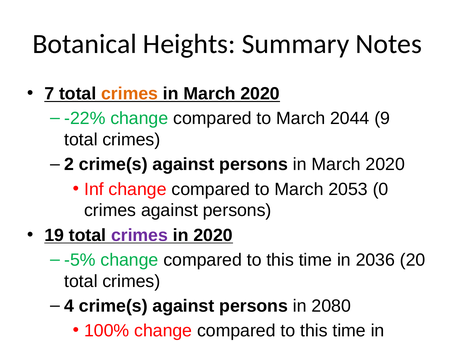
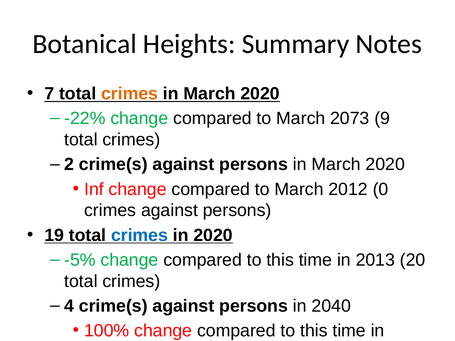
2044: 2044 -> 2073
2053: 2053 -> 2012
crimes at (139, 235) colour: purple -> blue
2036: 2036 -> 2013
2080: 2080 -> 2040
